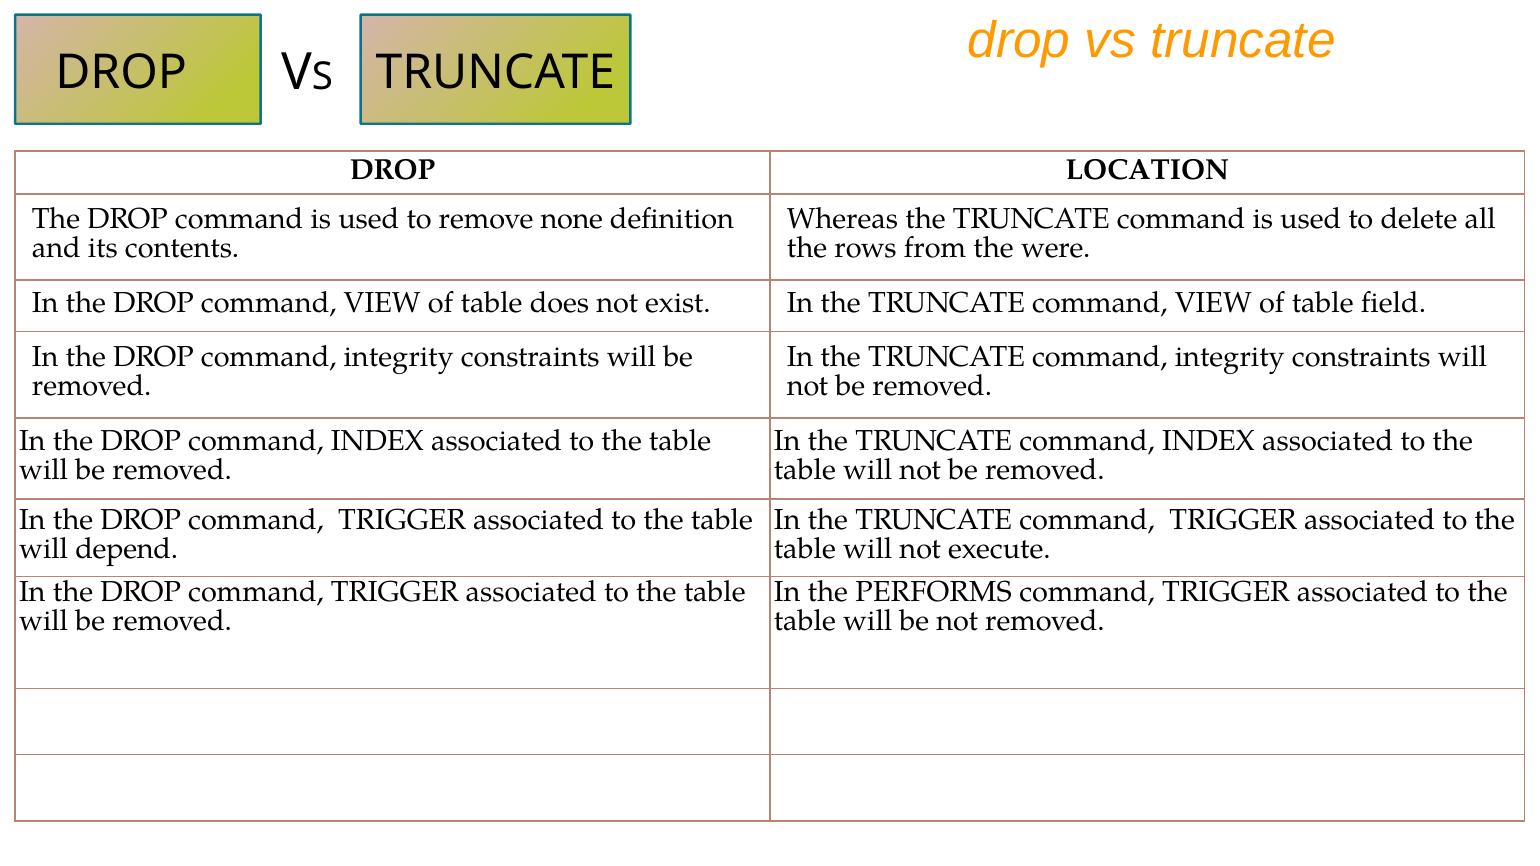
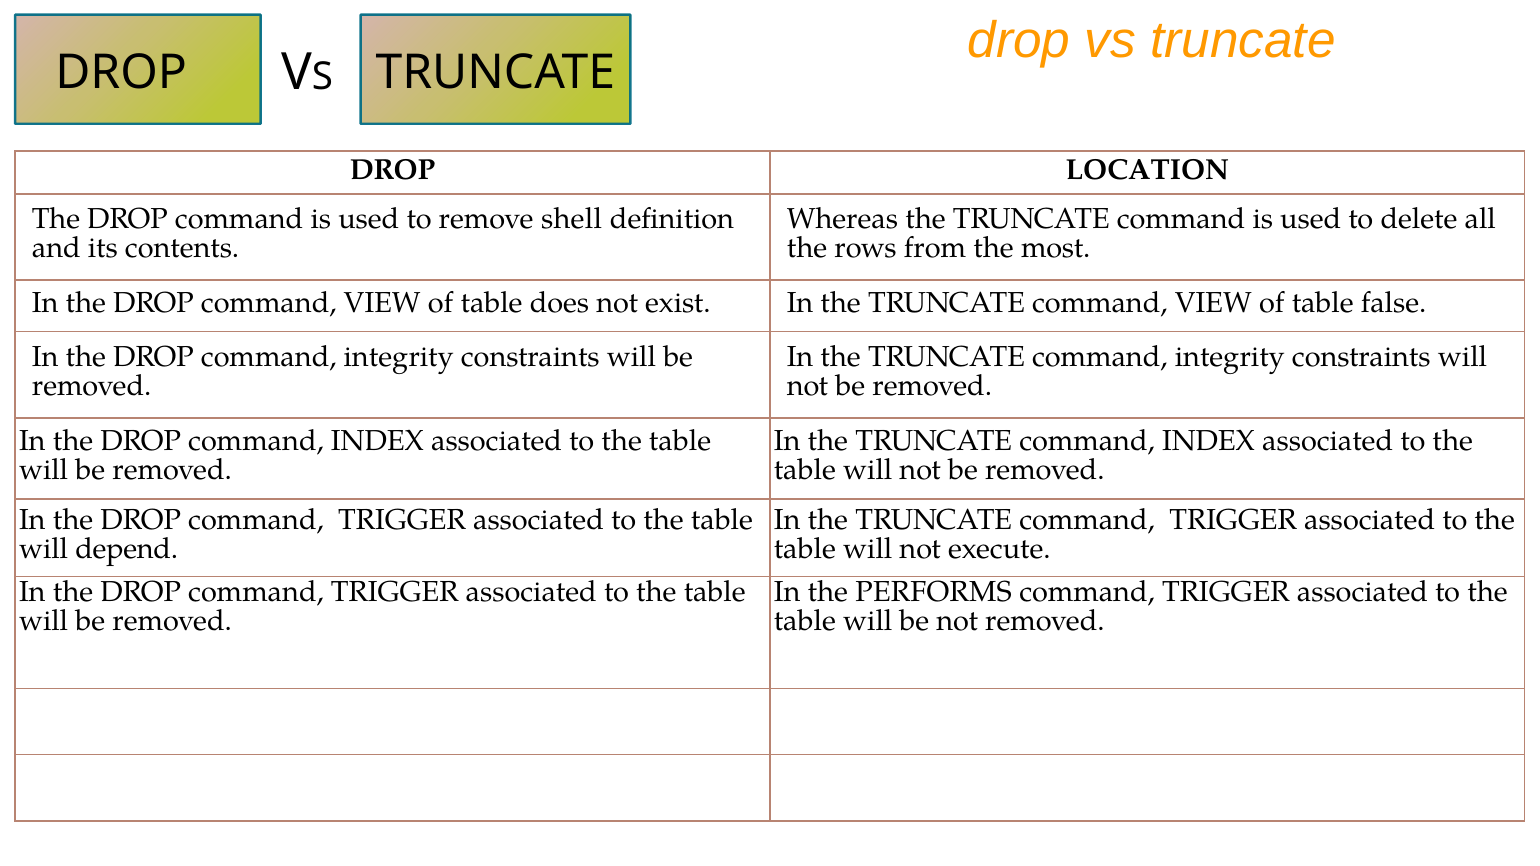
none: none -> shell
were: were -> most
field: field -> false
